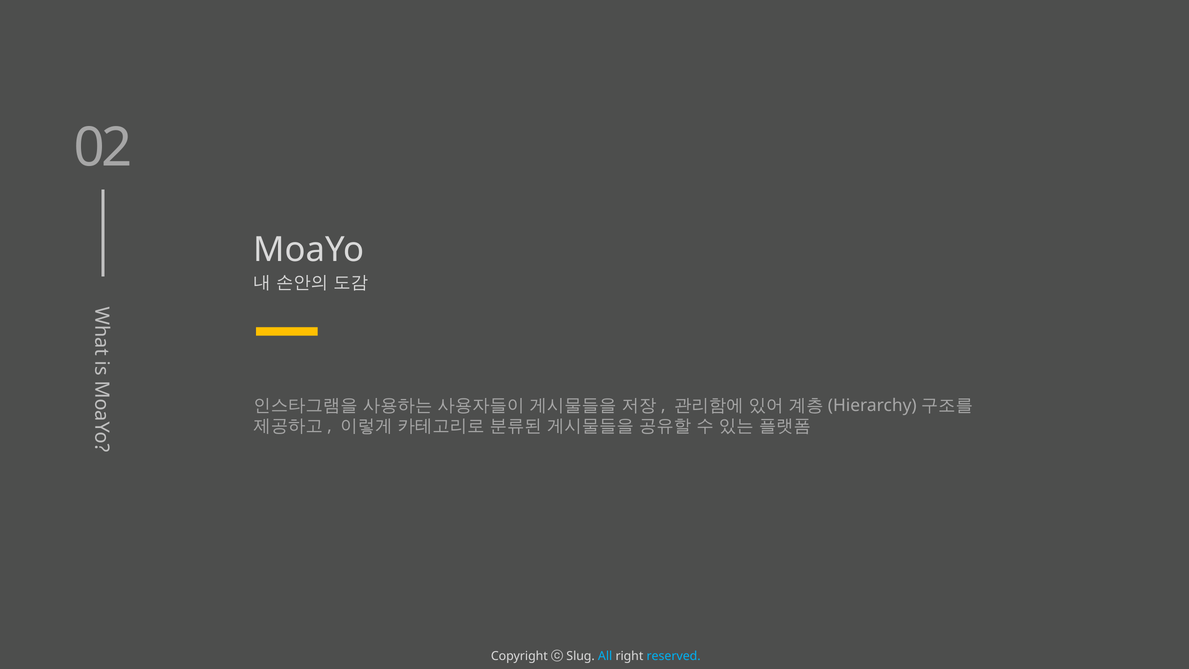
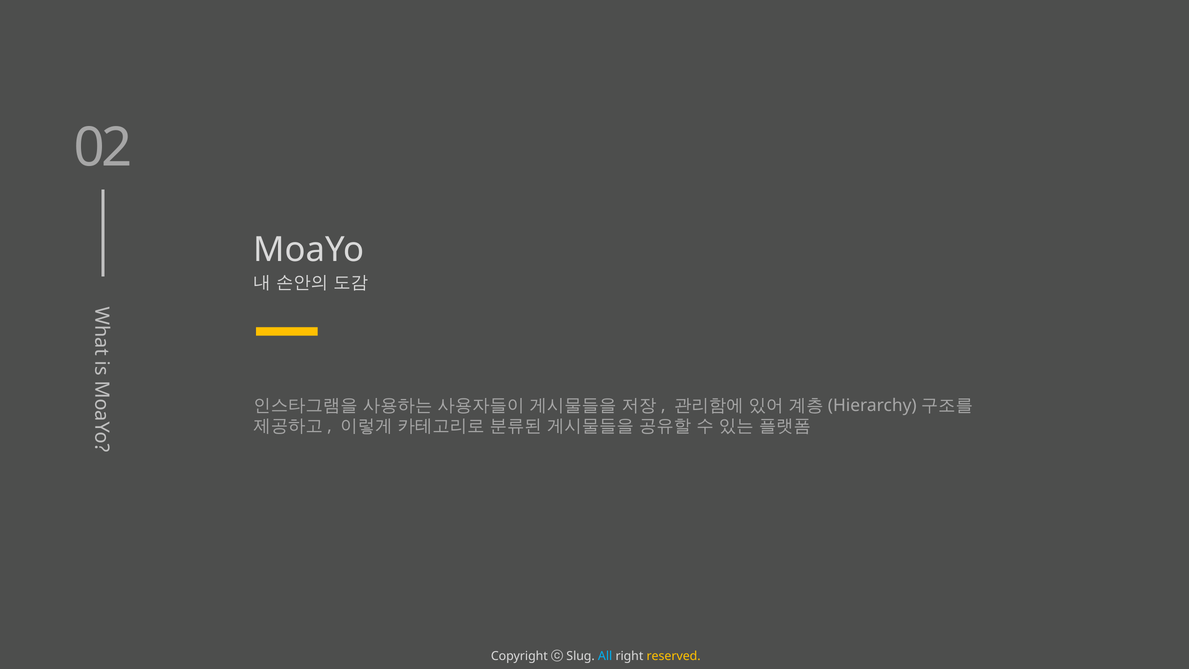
reserved colour: light blue -> yellow
